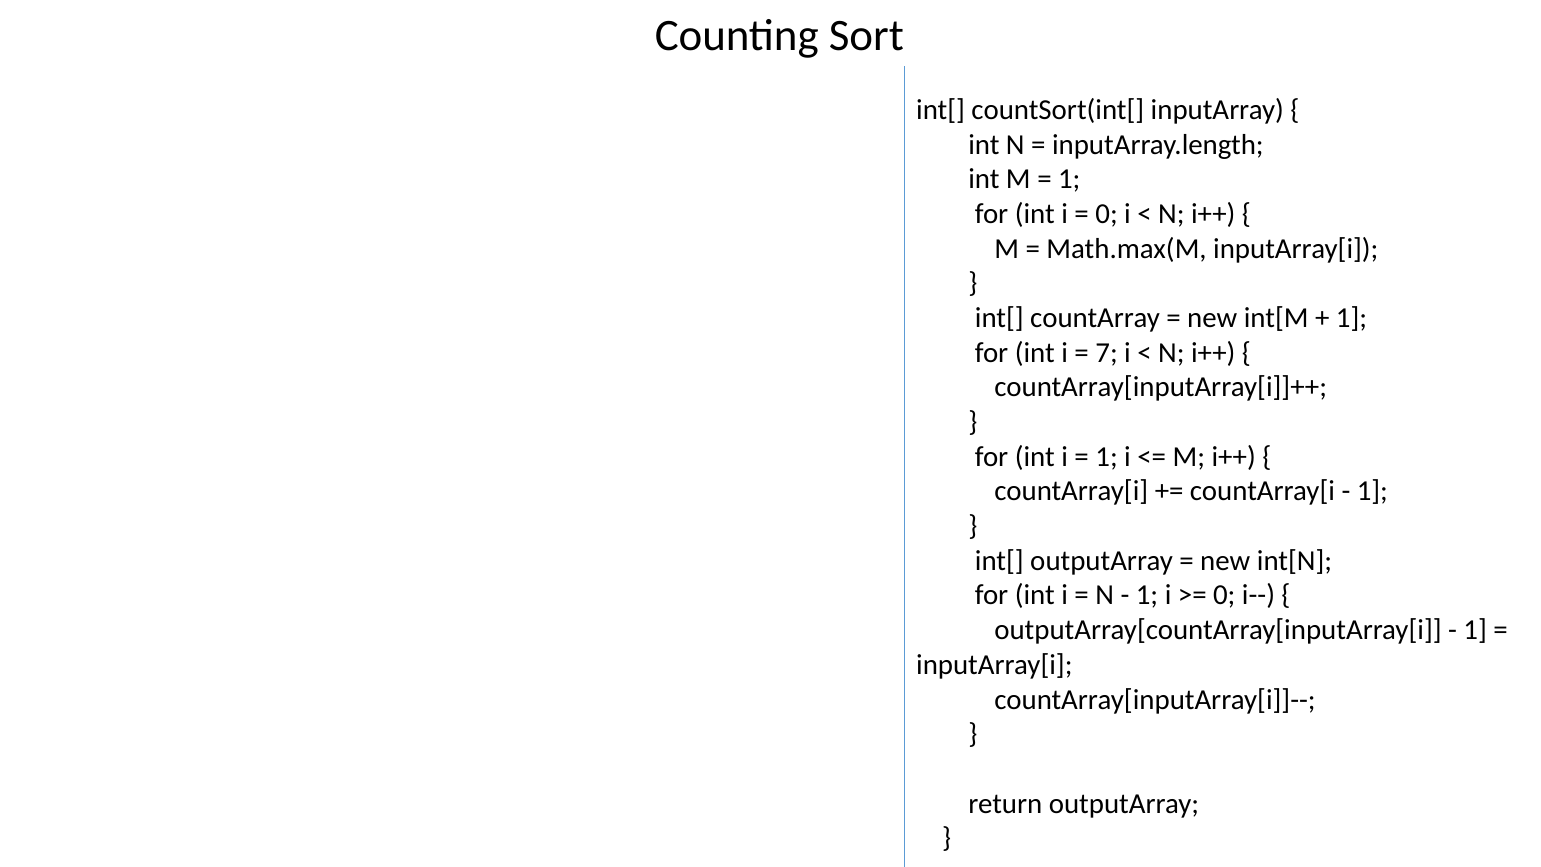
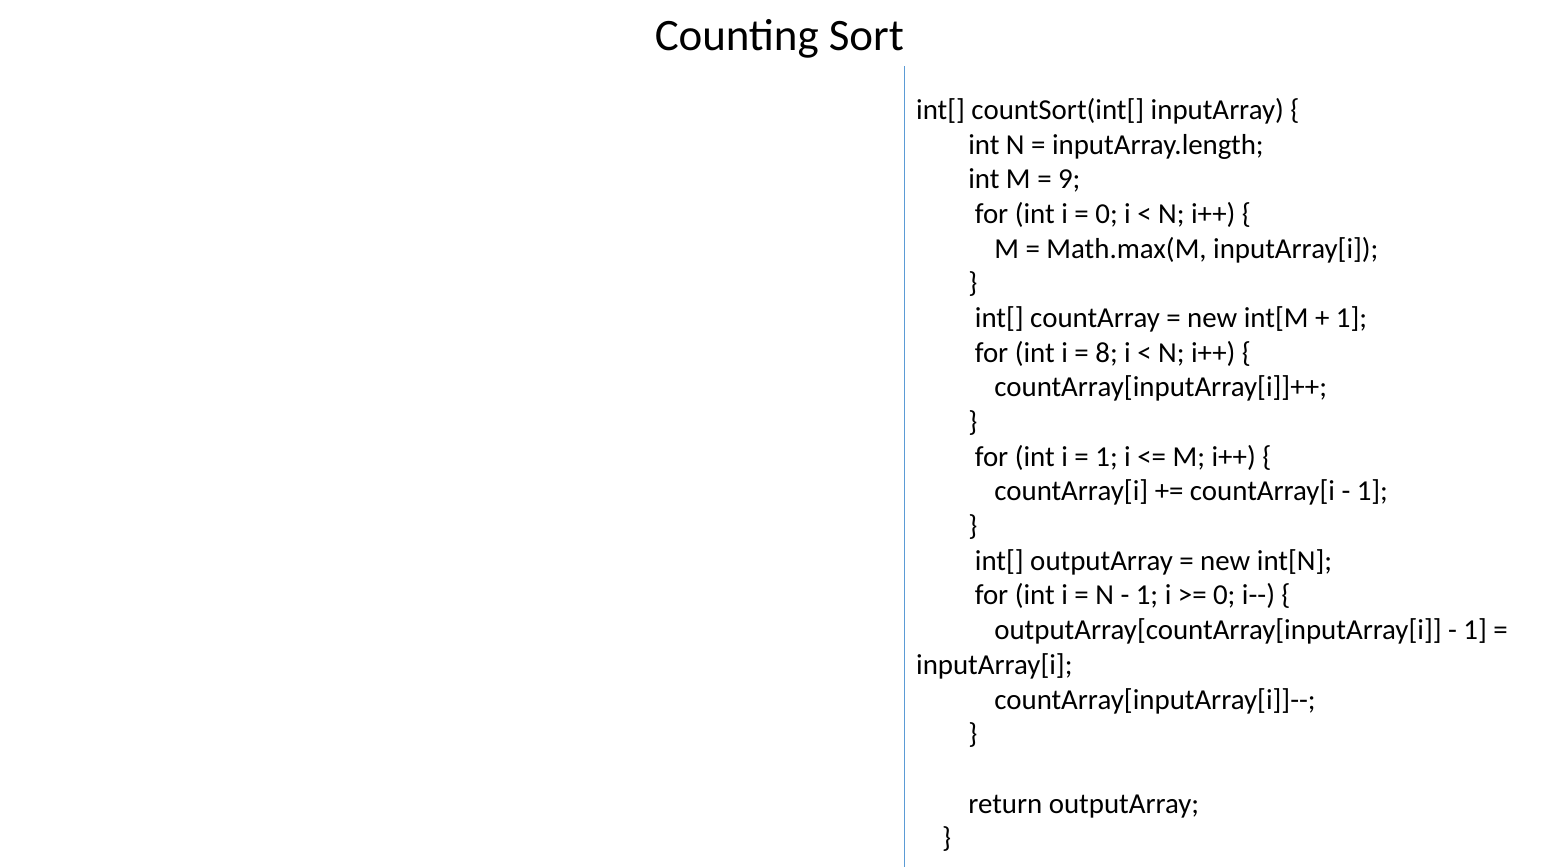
1 at (1069, 179): 1 -> 9
7: 7 -> 8
